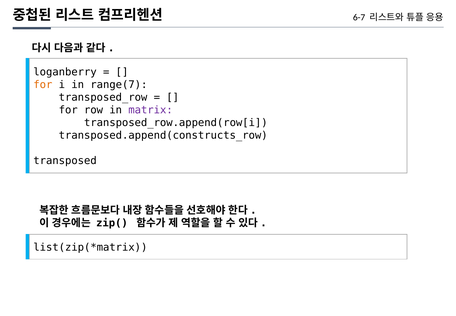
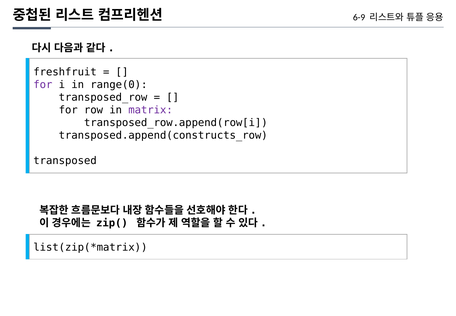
6-7: 6-7 -> 6-9
loganberry: loganberry -> freshfruit
for at (43, 85) colour: orange -> purple
range(7: range(7 -> range(0
